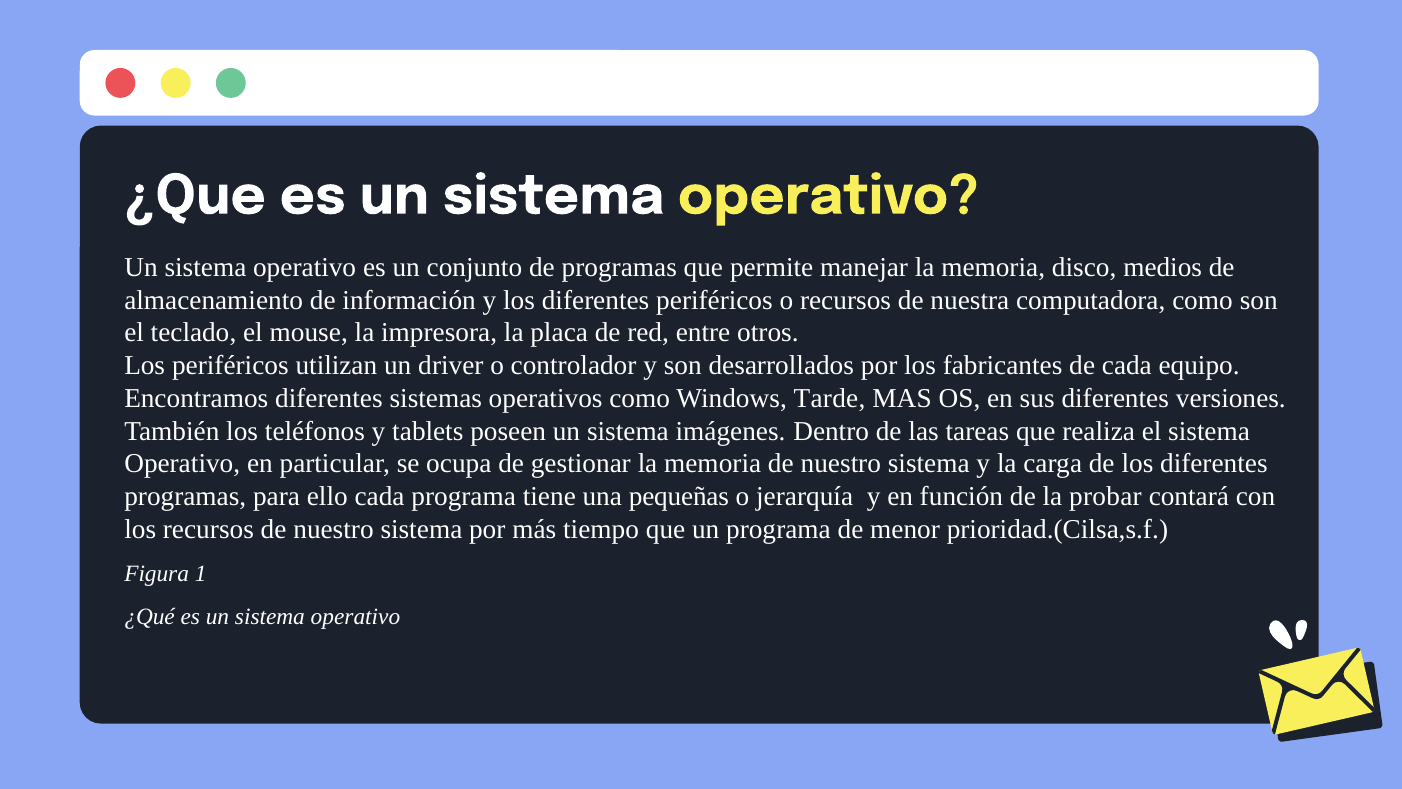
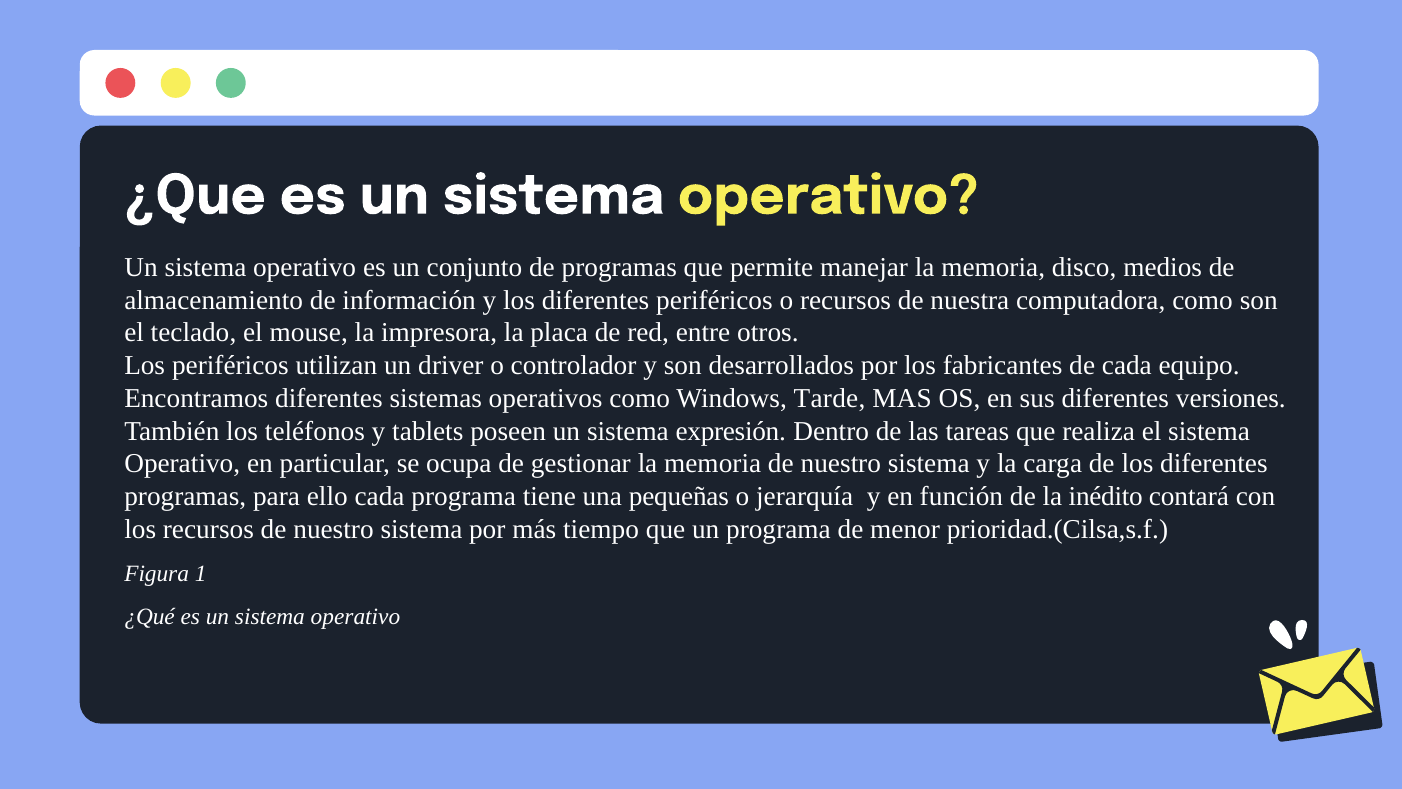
imágenes: imágenes -> expresión
probar: probar -> inédito
